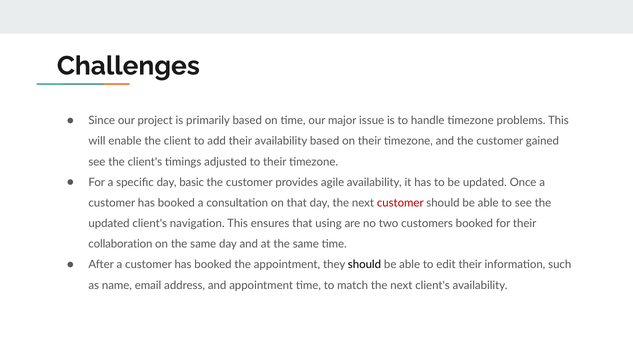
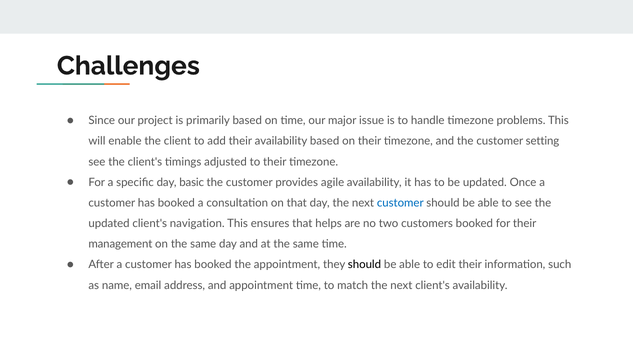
gained: gained -> setting
customer at (400, 203) colour: red -> blue
using: using -> helps
collaboration: collaboration -> management
